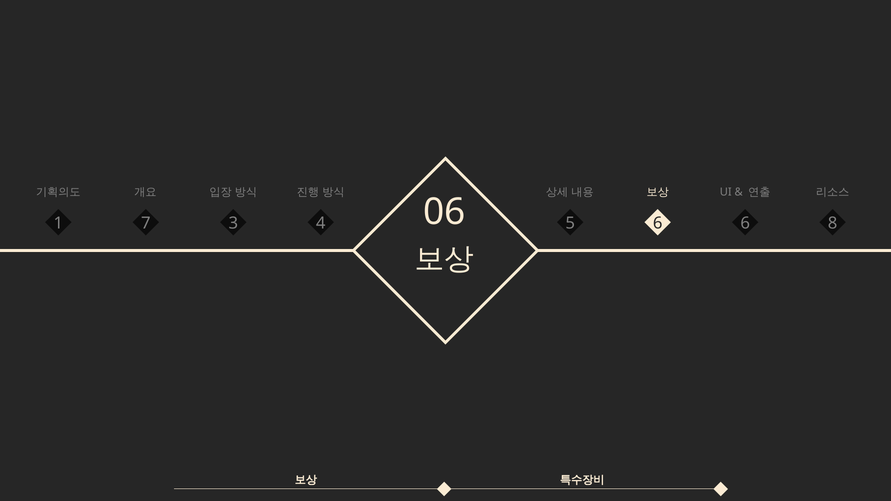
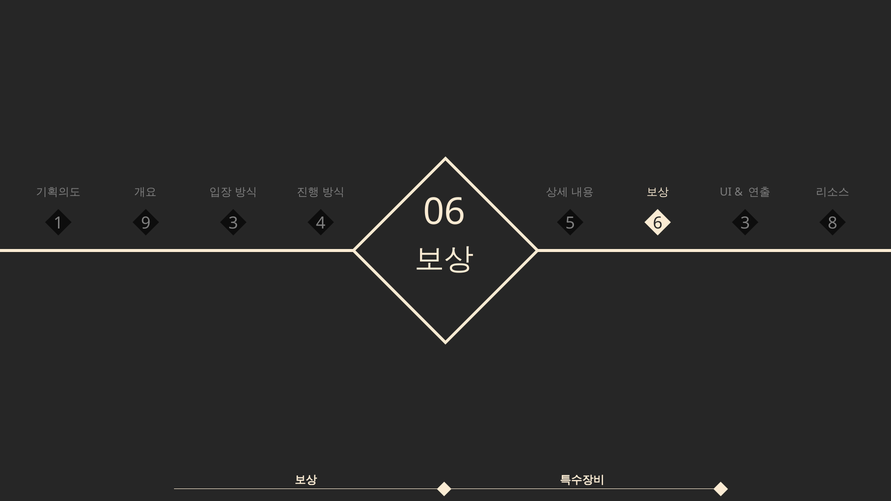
06 6: 6 -> 3
7: 7 -> 9
